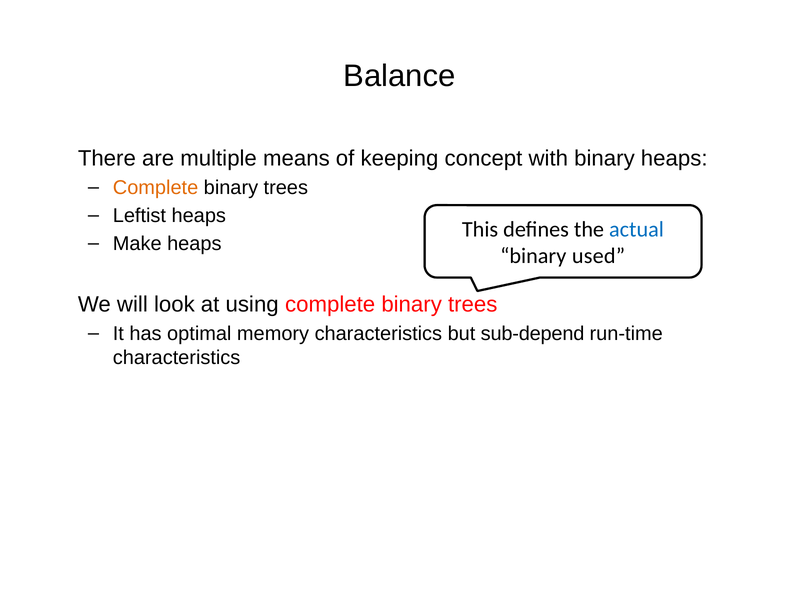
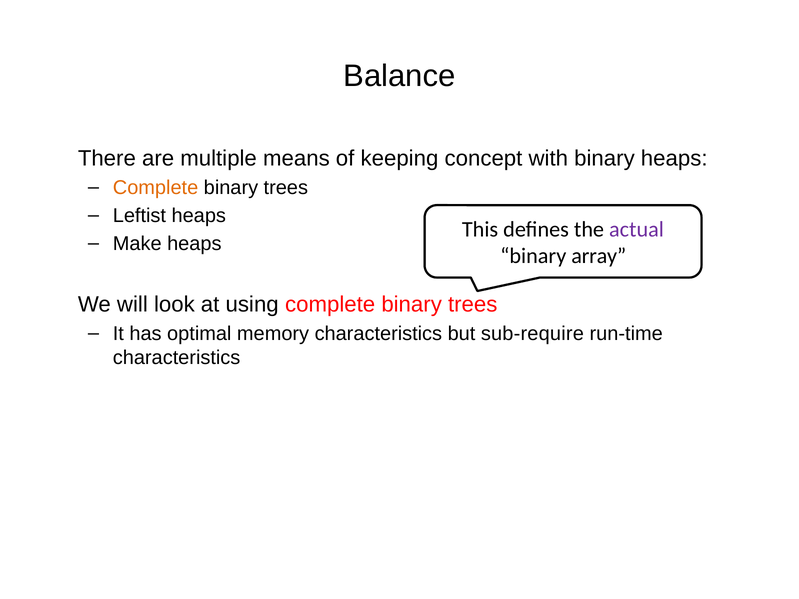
actual colour: blue -> purple
used: used -> array
sub-depend: sub-depend -> sub-require
